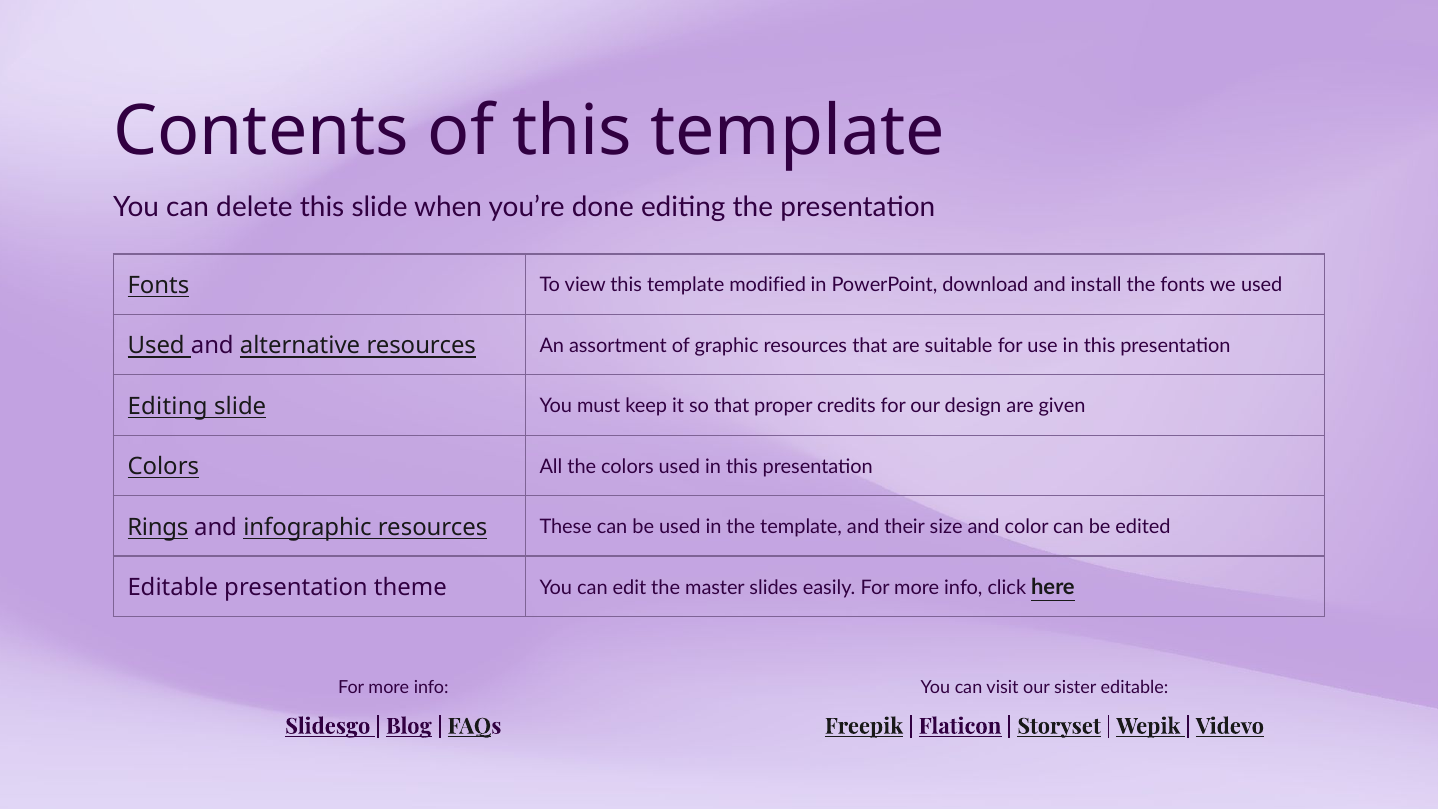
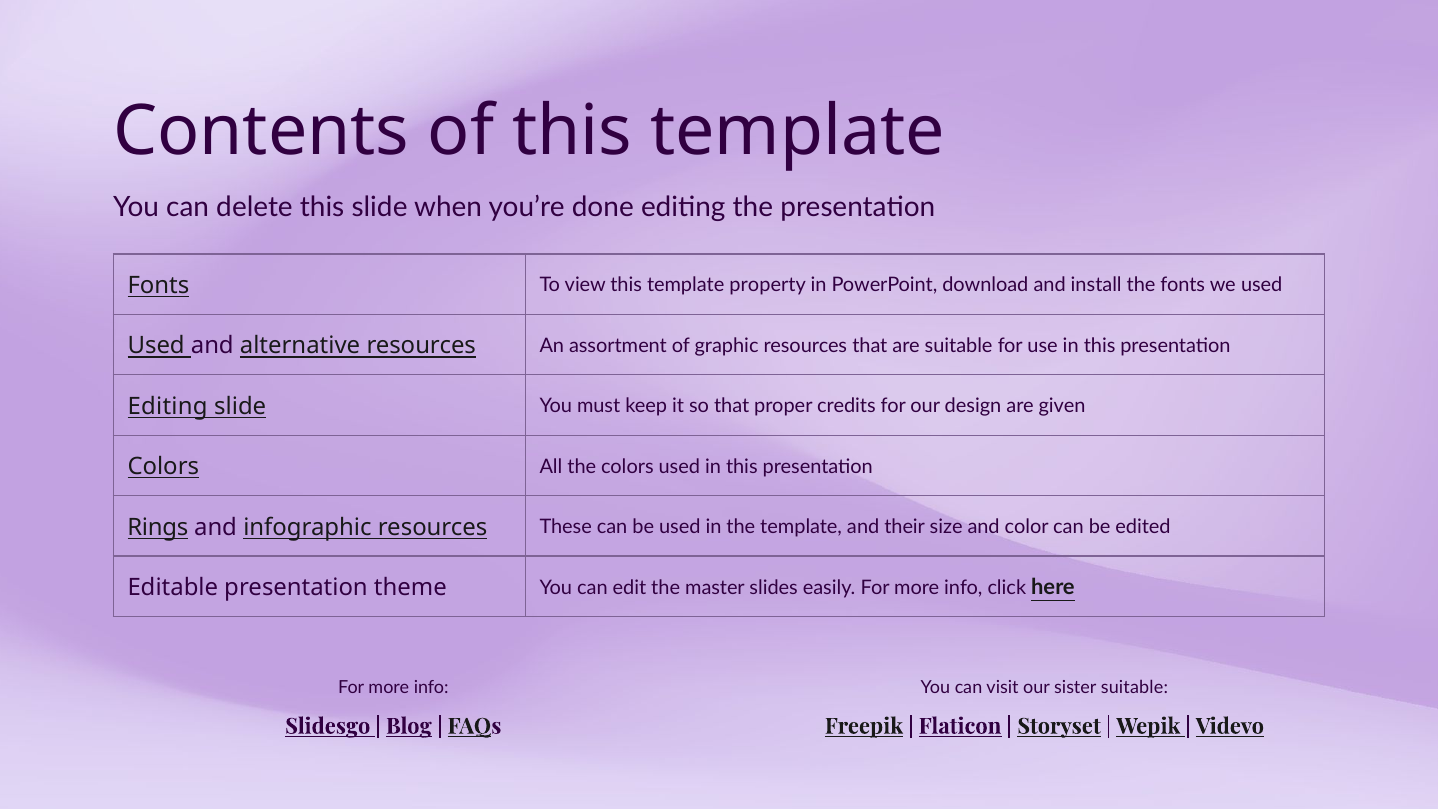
modified: modified -> property
sister editable: editable -> suitable
